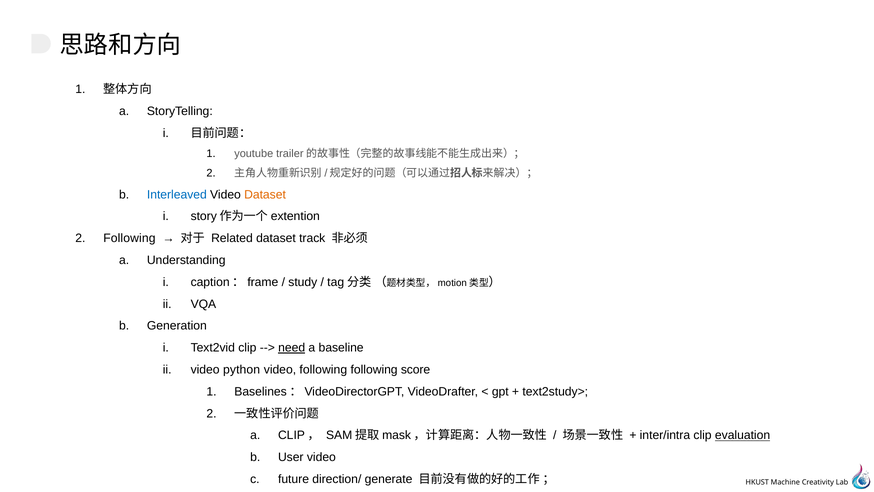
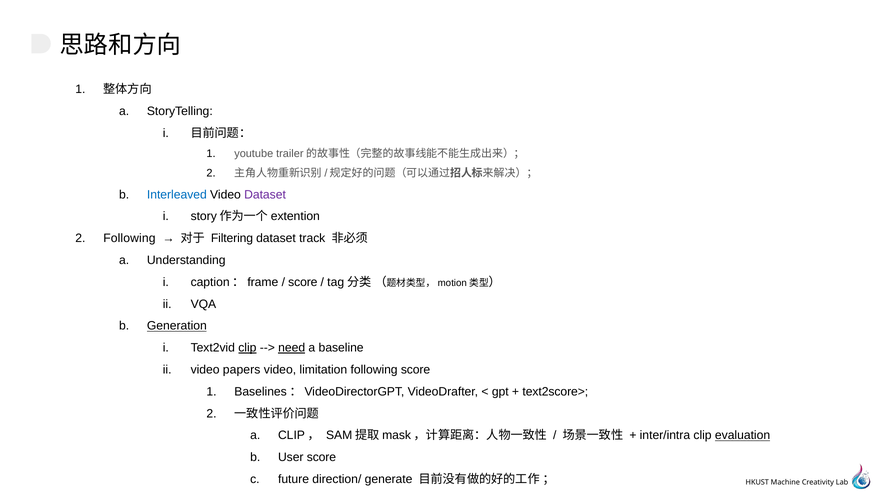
Dataset at (265, 194) colour: orange -> purple
Related: Related -> Filtering
study at (303, 282): study -> score
Generation underline: none -> present
clip at (247, 348) underline: none -> present
python: python -> papers
video following: following -> limitation
text2study>: text2study> -> text2score>
User video: video -> score
